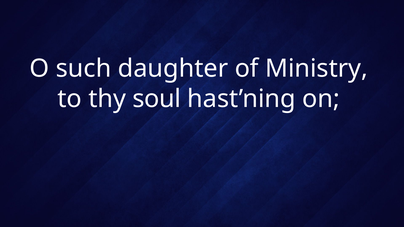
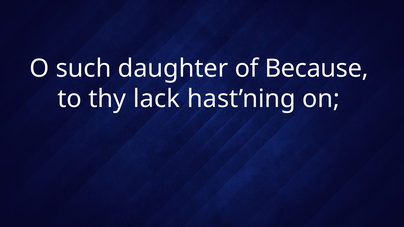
Ministry: Ministry -> Because
soul: soul -> lack
